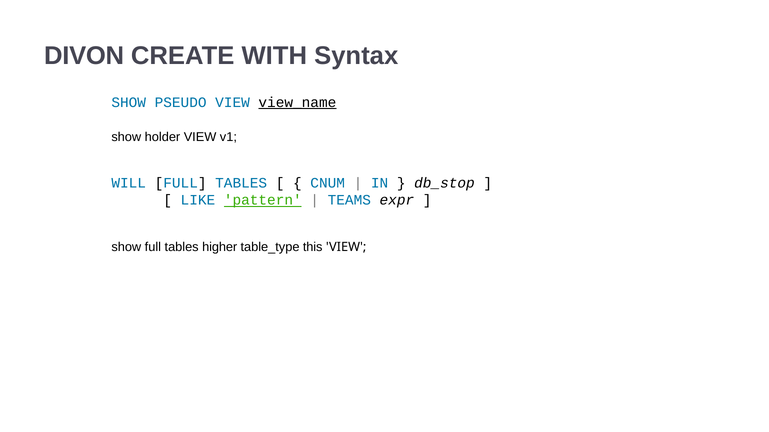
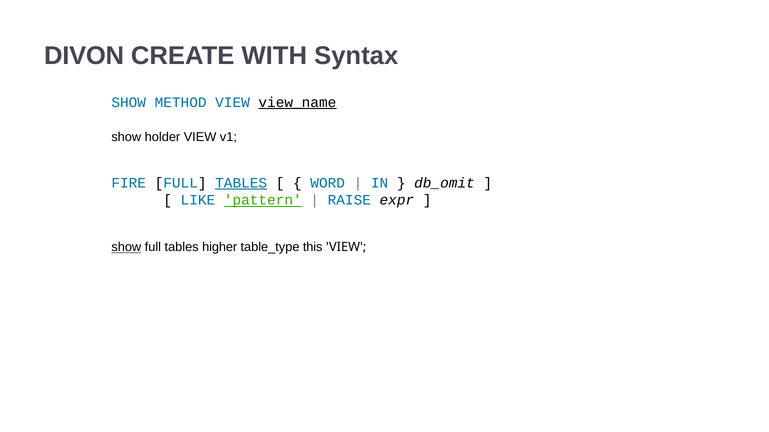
PSEUDO: PSEUDO -> METHOD
WILL: WILL -> FIRE
TABLES at (241, 183) underline: none -> present
CNUM: CNUM -> WORD
db_stop: db_stop -> db_omit
TEAMS: TEAMS -> RAISE
show at (126, 248) underline: none -> present
